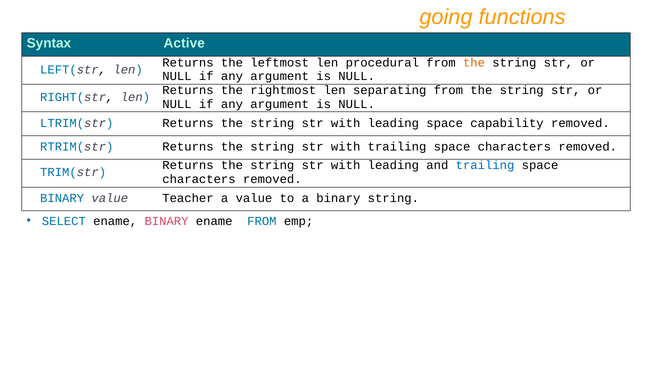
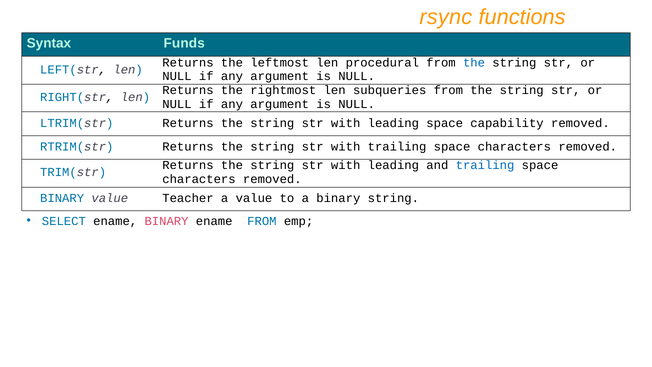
going: going -> rsync
Active: Active -> Funds
the at (474, 63) colour: orange -> blue
separating: separating -> subqueries
